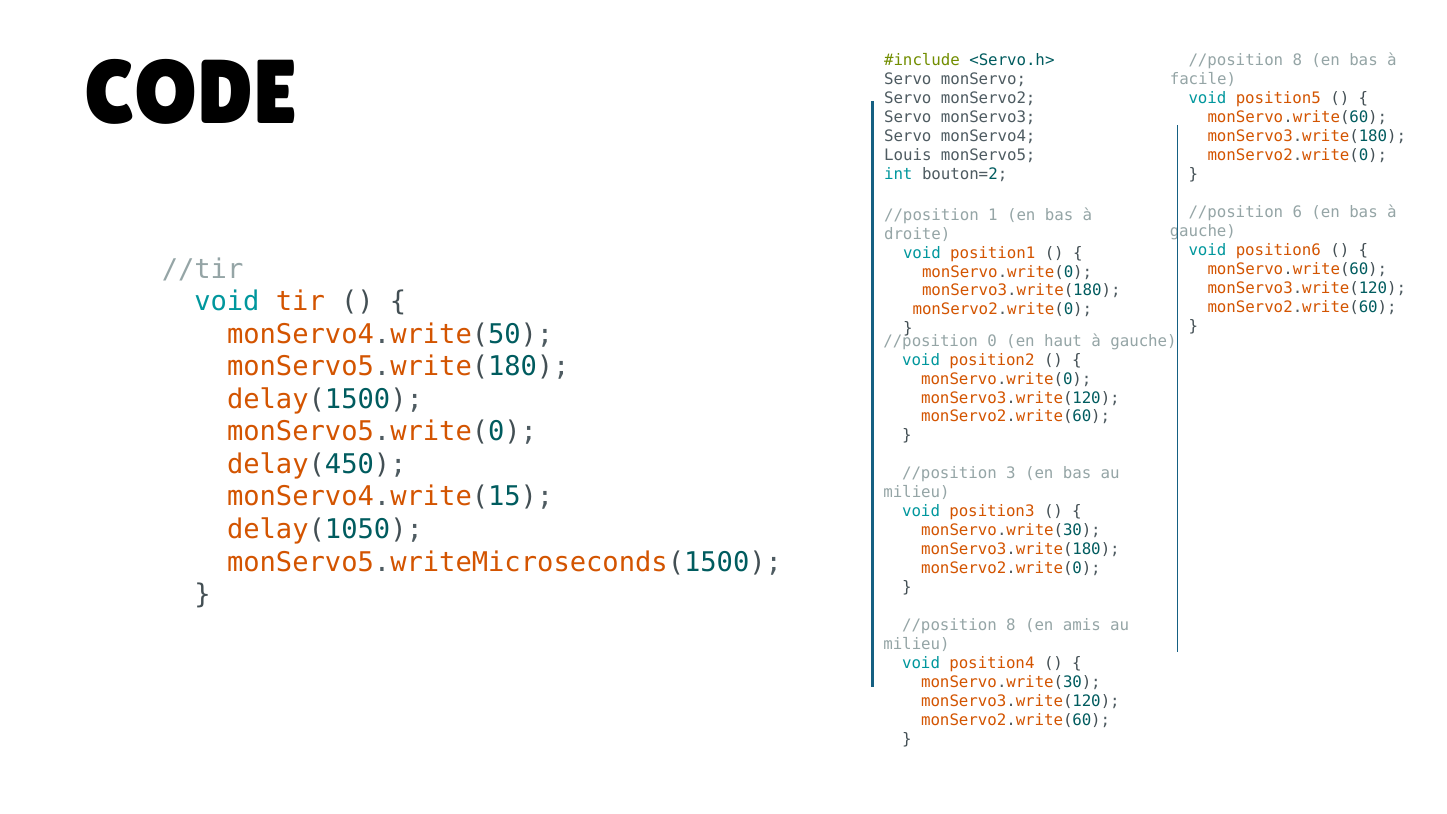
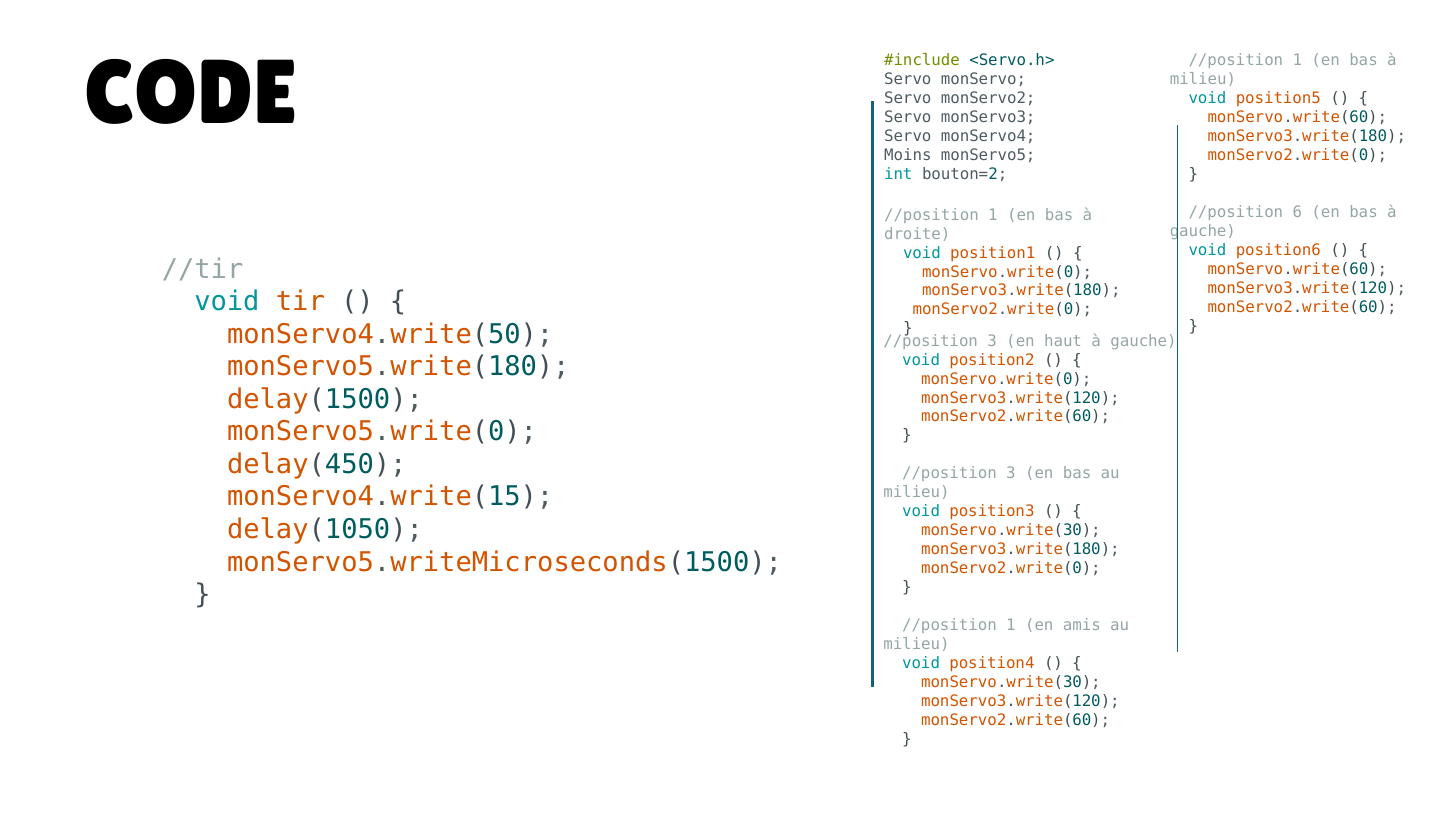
8 at (1297, 61): 8 -> 1
facile at (1203, 80): facile -> milieu
Louis: Louis -> Moins
0 at (992, 341): 0 -> 3
8 at (1011, 625): 8 -> 1
